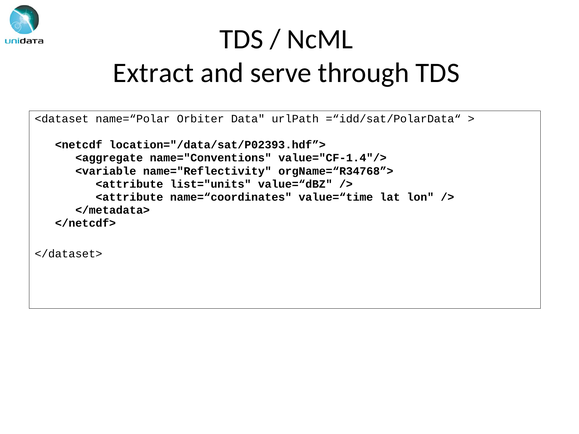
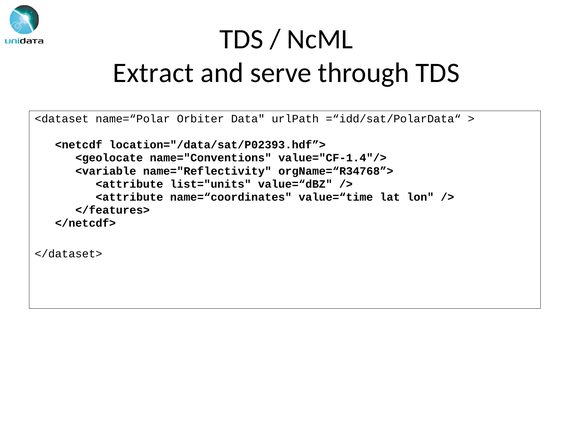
<aggregate: <aggregate -> <geolocate
</metadata>: </metadata> -> </features>
